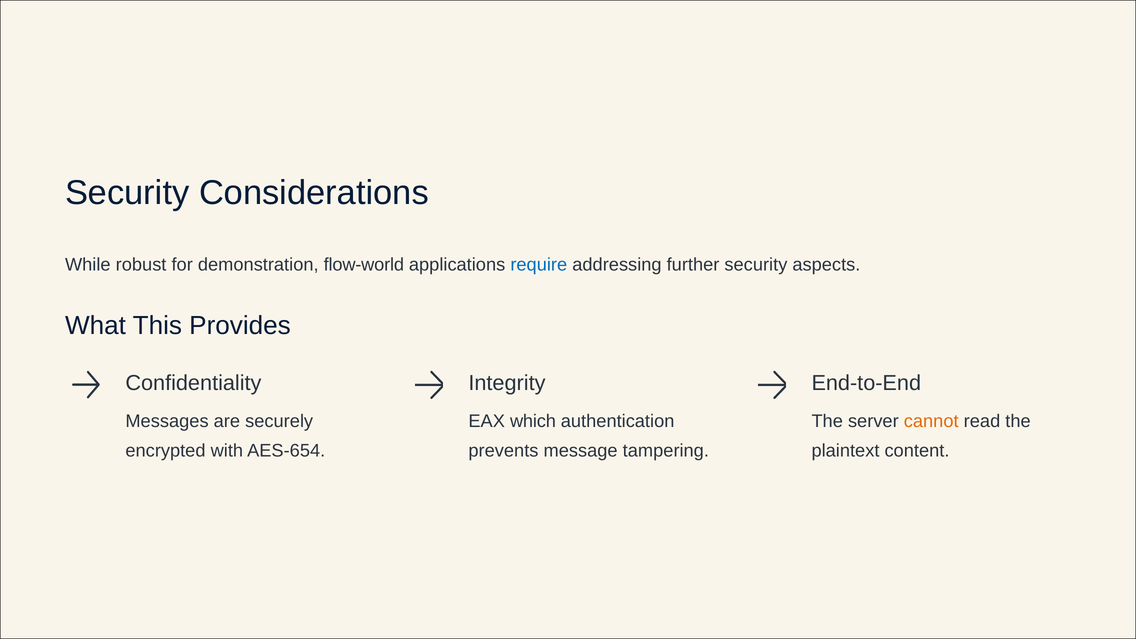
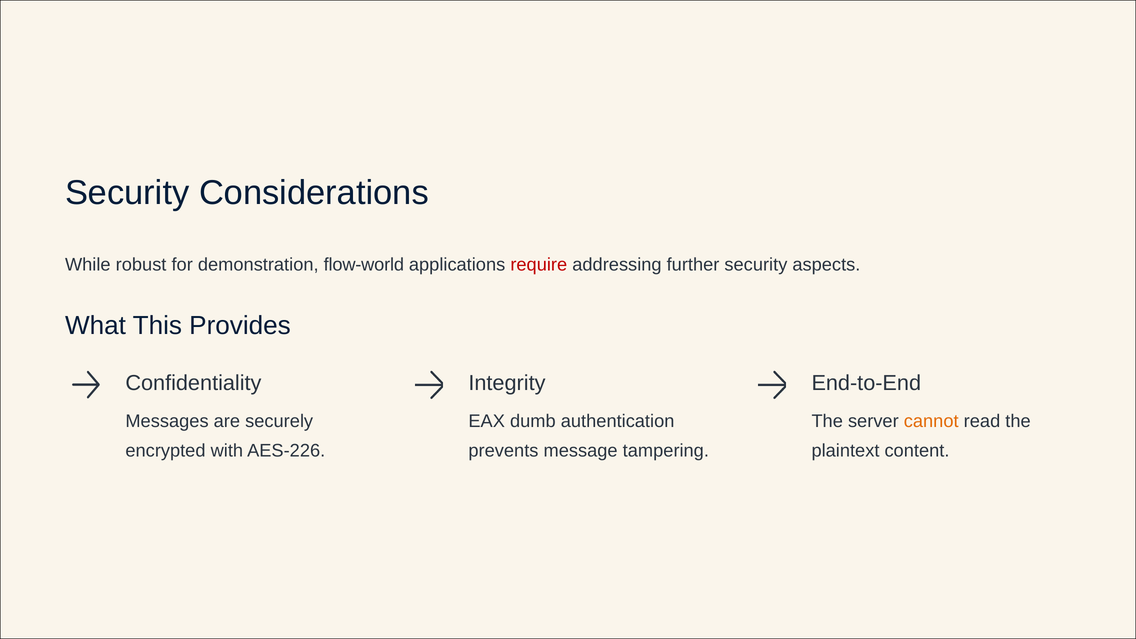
require colour: blue -> red
which: which -> dumb
AES-654: AES-654 -> AES-226
